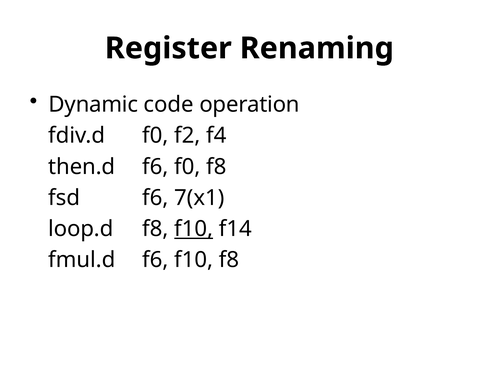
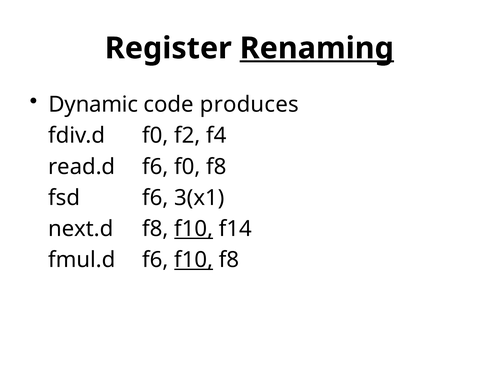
Renaming underline: none -> present
operation: operation -> produces
then.d: then.d -> read.d
7(x1: 7(x1 -> 3(x1
loop.d: loop.d -> next.d
f10 at (194, 260) underline: none -> present
